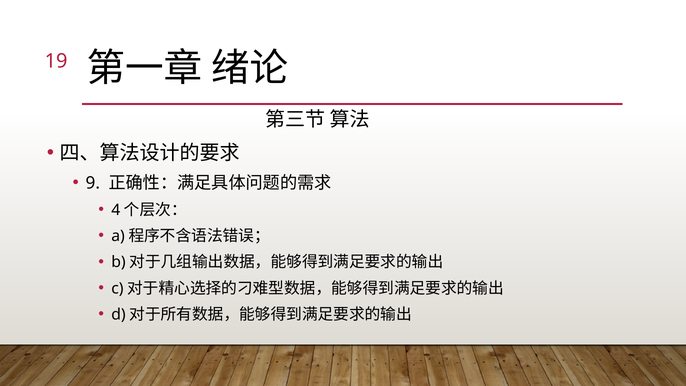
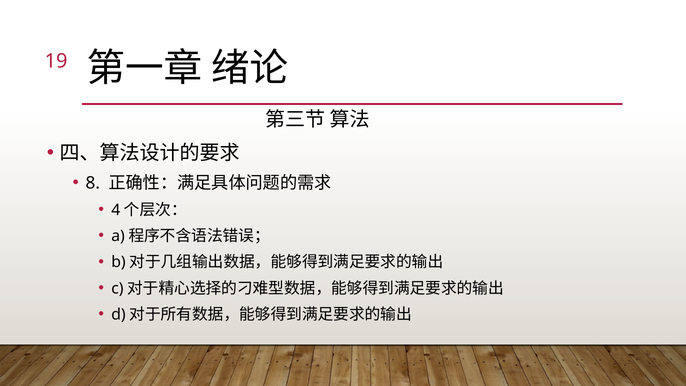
9: 9 -> 8
